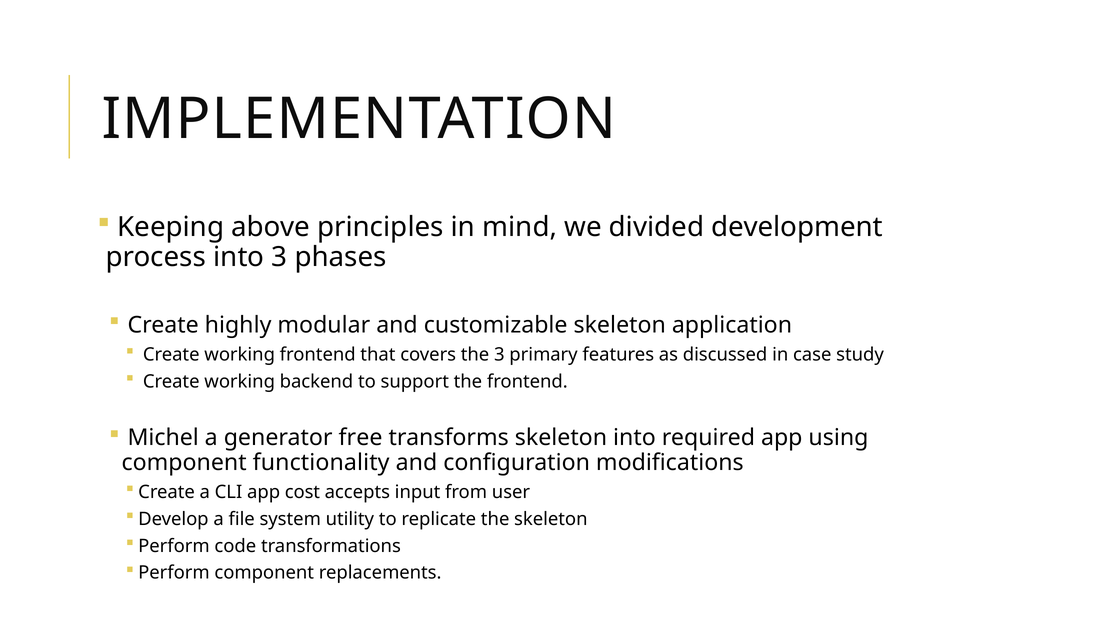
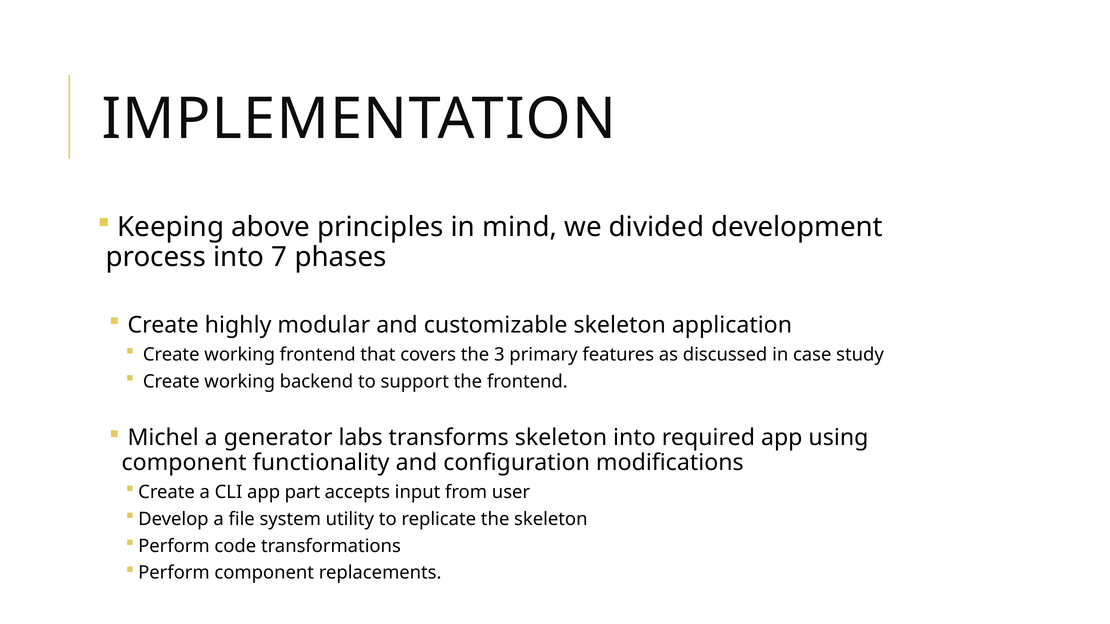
into 3: 3 -> 7
free: free -> labs
cost: cost -> part
